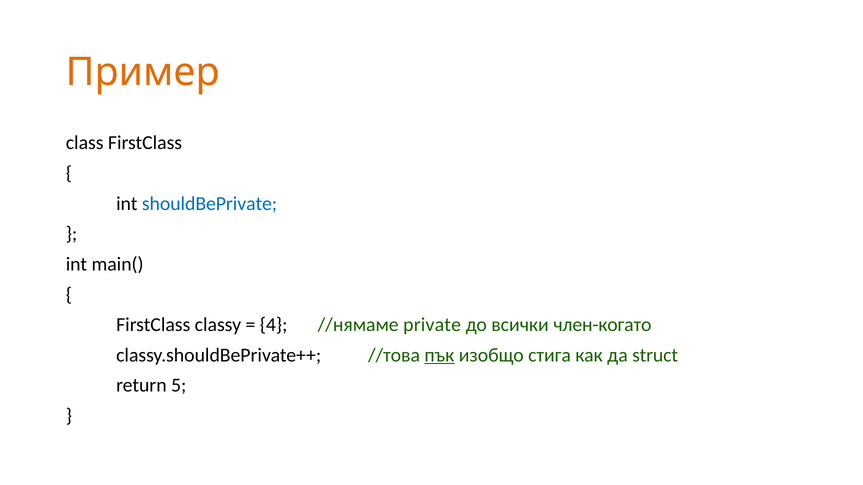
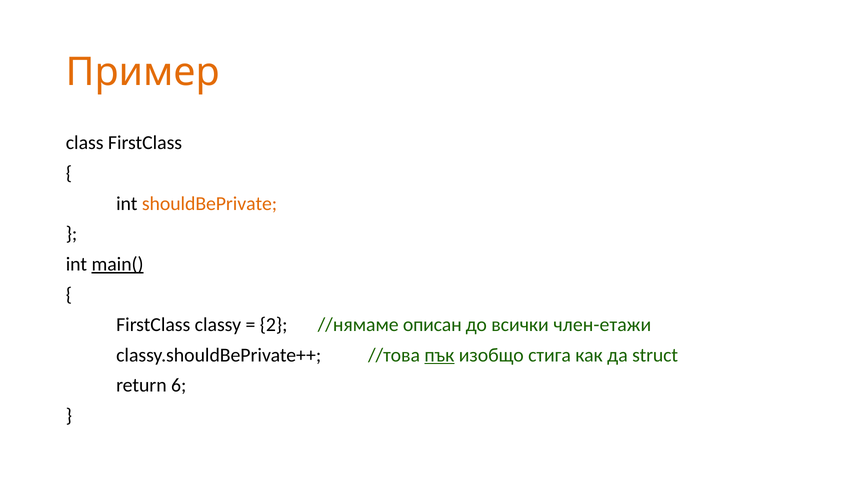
shouldBePrivate colour: blue -> orange
main( underline: none -> present
4: 4 -> 2
private: private -> описан
член-когато: член-когато -> член-етажи
5: 5 -> 6
